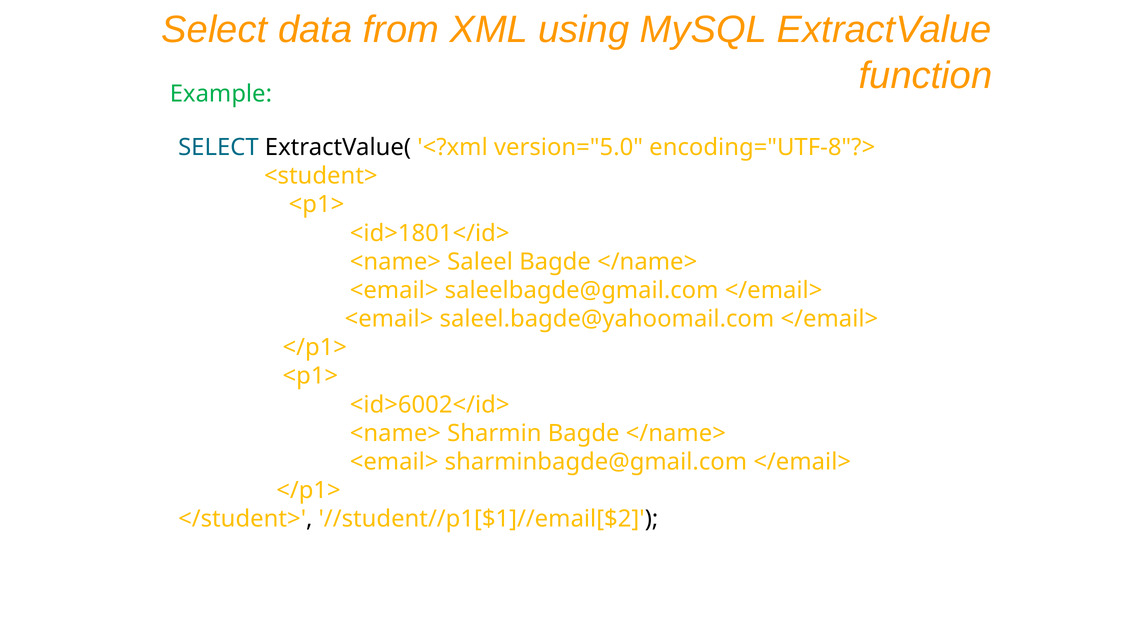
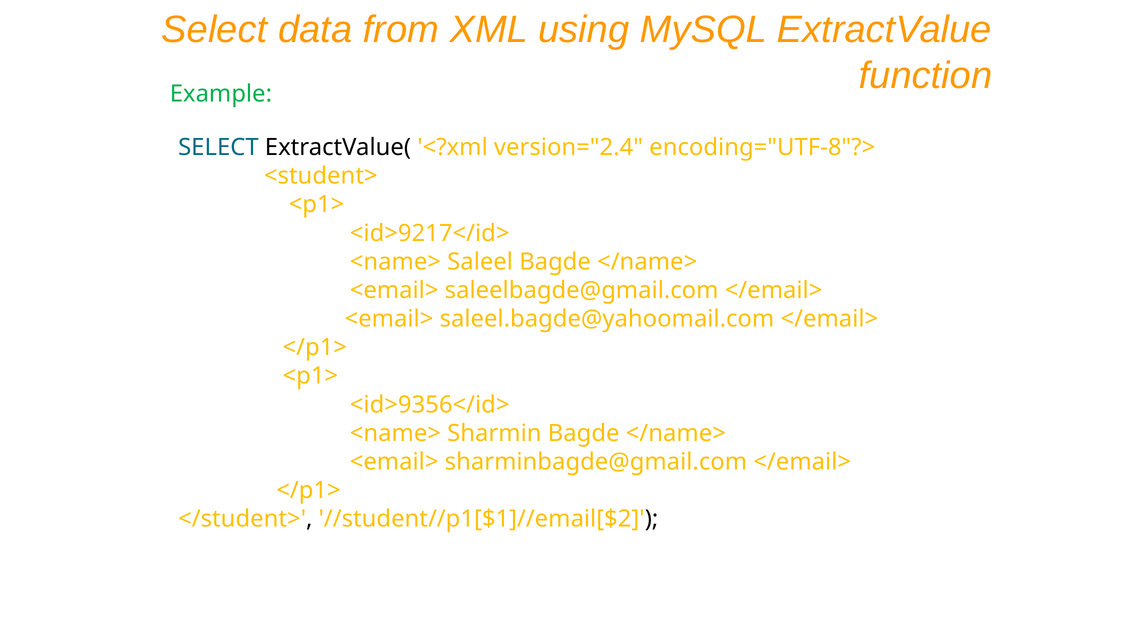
version="5.0: version="5.0 -> version="2.4
<id>1801</id>: <id>1801</id> -> <id>9217</id>
<id>6002</id>: <id>6002</id> -> <id>9356</id>
